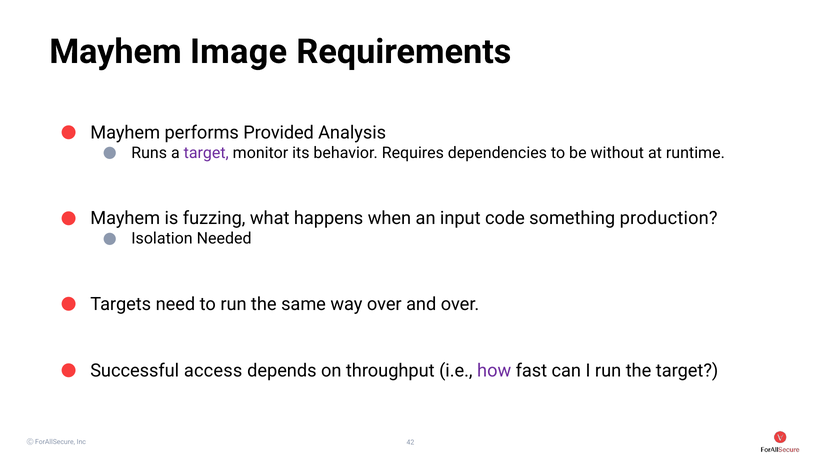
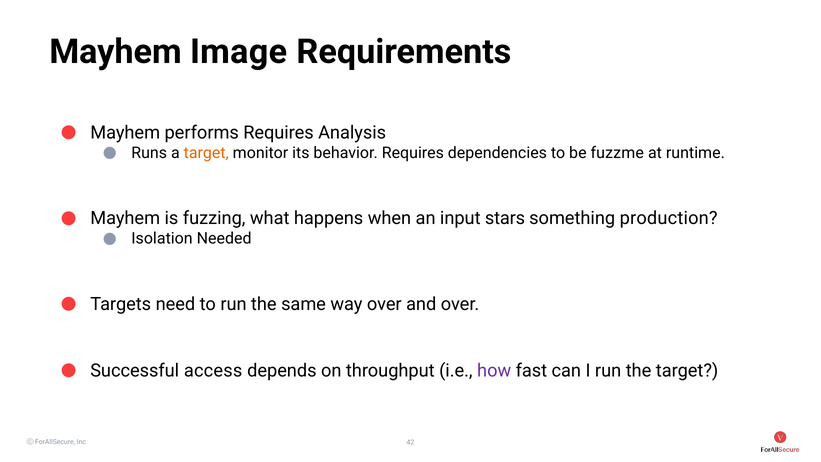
performs Provided: Provided -> Requires
target at (206, 153) colour: purple -> orange
without: without -> fuzzme
code: code -> stars
